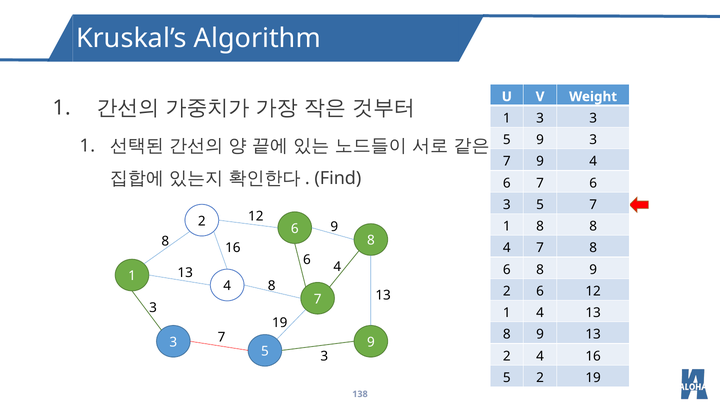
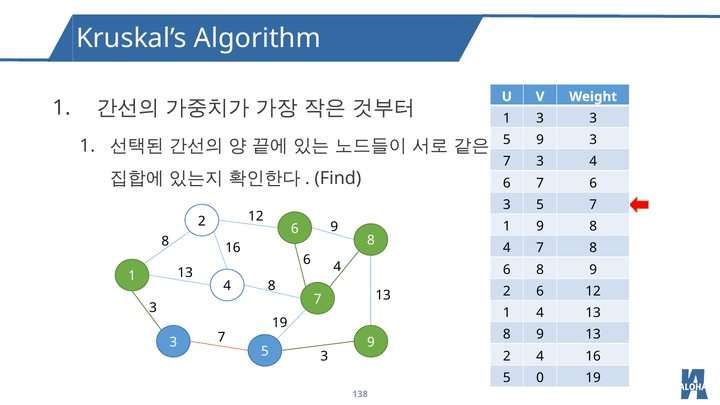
7 9: 9 -> 3
1 8: 8 -> 9
5 2: 2 -> 0
